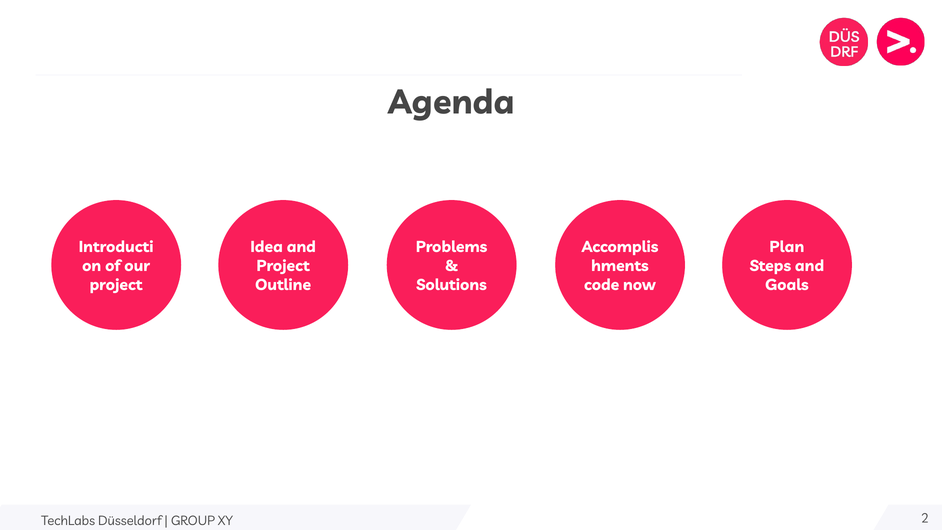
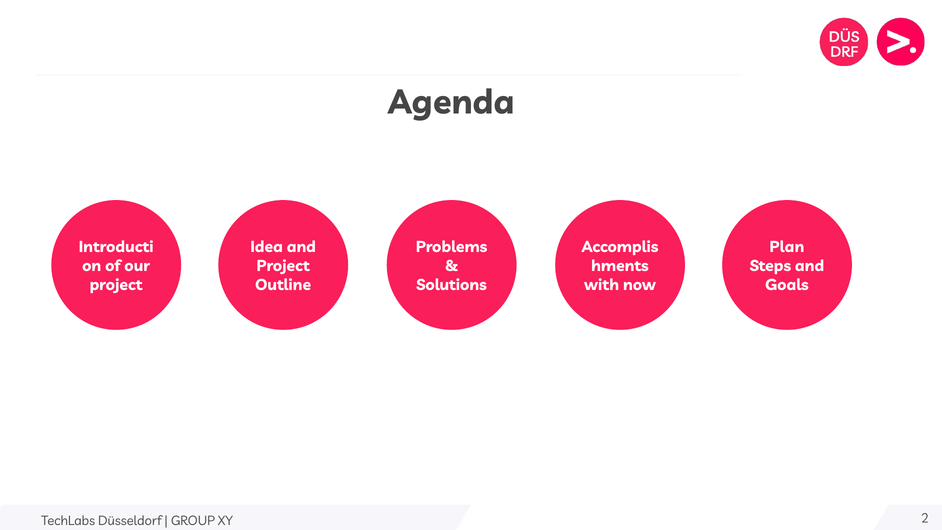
code: code -> with
